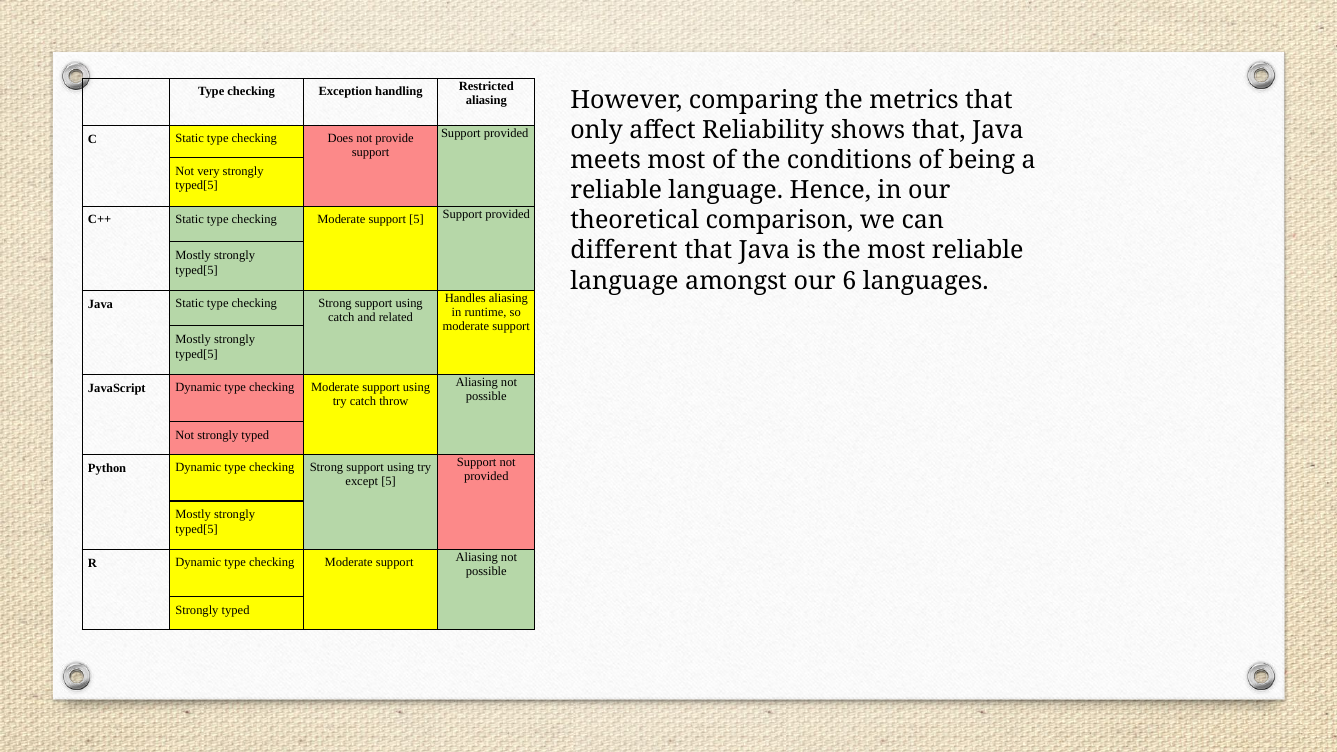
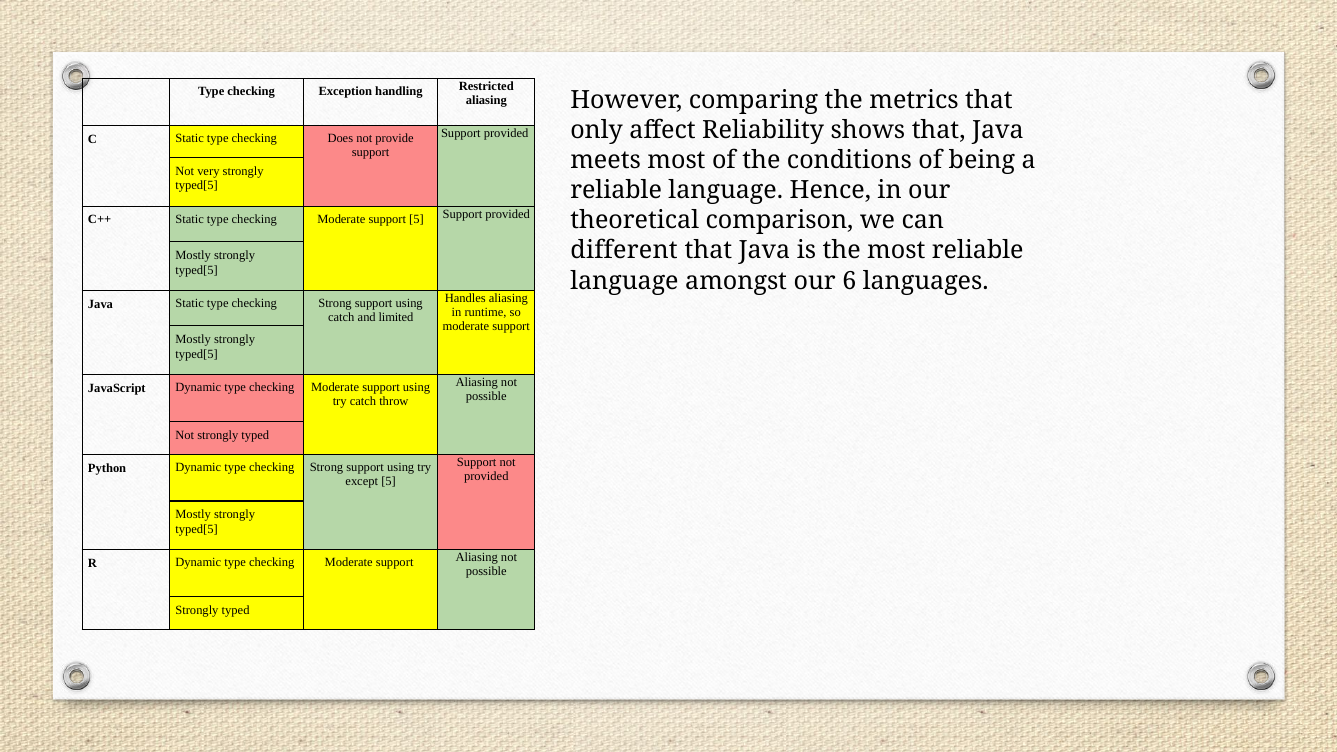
related: related -> limited
